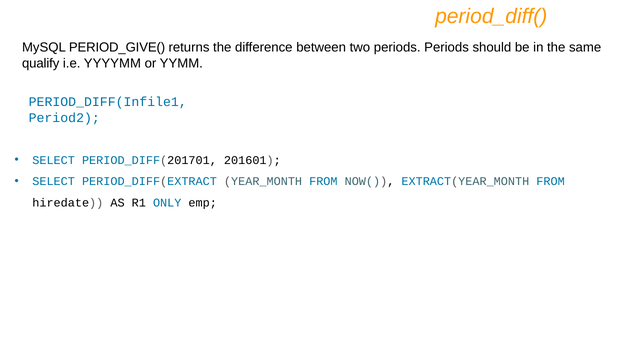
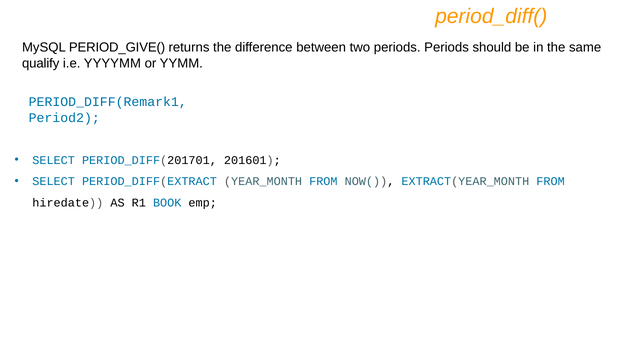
PERIOD_DIFF(Infile1: PERIOD_DIFF(Infile1 -> PERIOD_DIFF(Remark1
ONLY: ONLY -> BOOK
